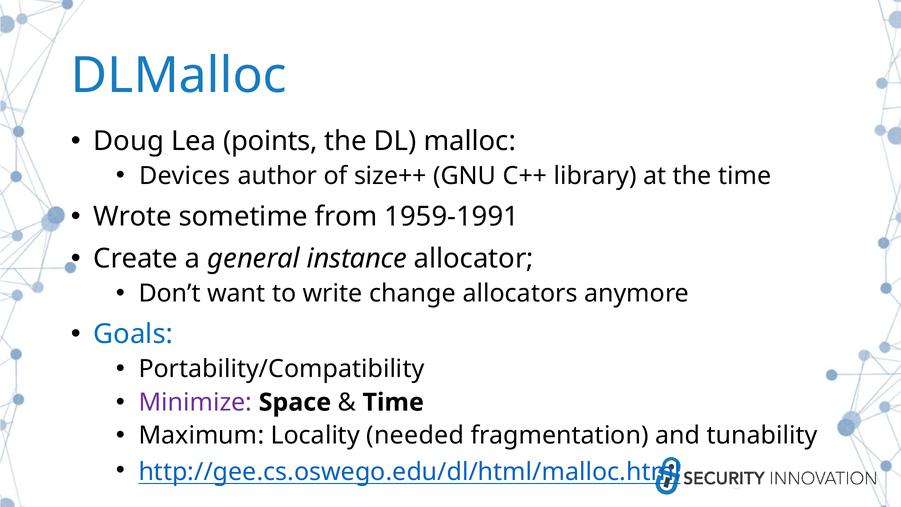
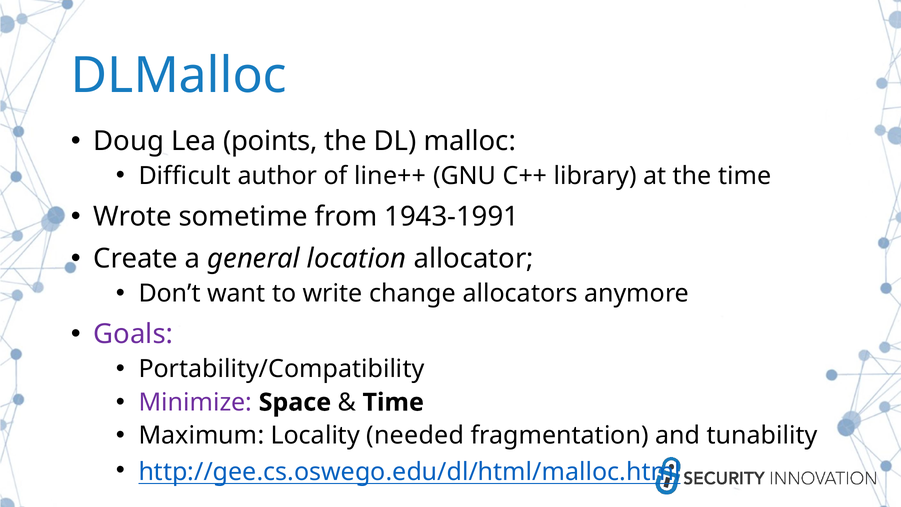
Devices: Devices -> Difficult
size++: size++ -> line++
1959-1991: 1959-1991 -> 1943-1991
instance: instance -> location
Goals colour: blue -> purple
